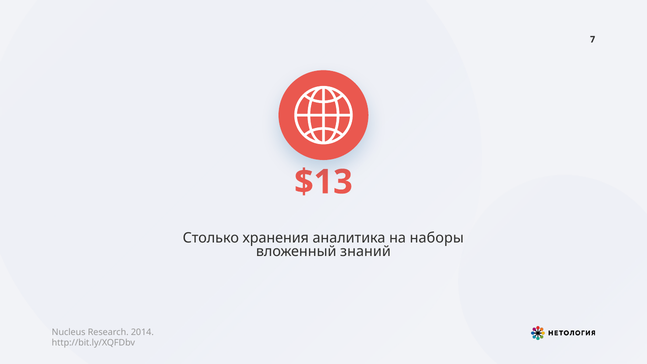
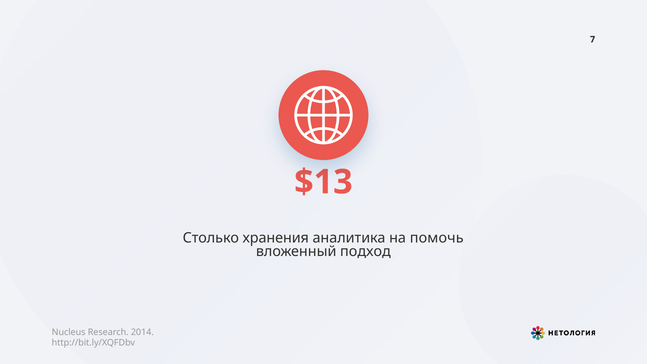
наборы: наборы -> помочь
знаний: знаний -> подход
